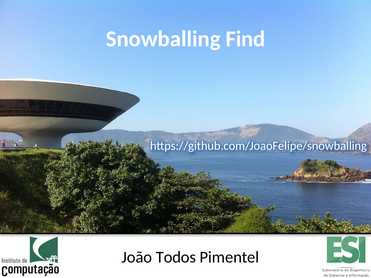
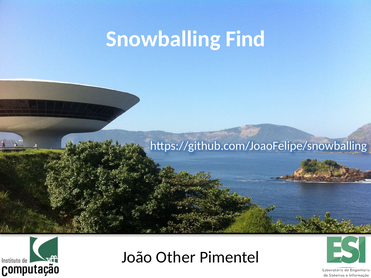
Todos: Todos -> Other
